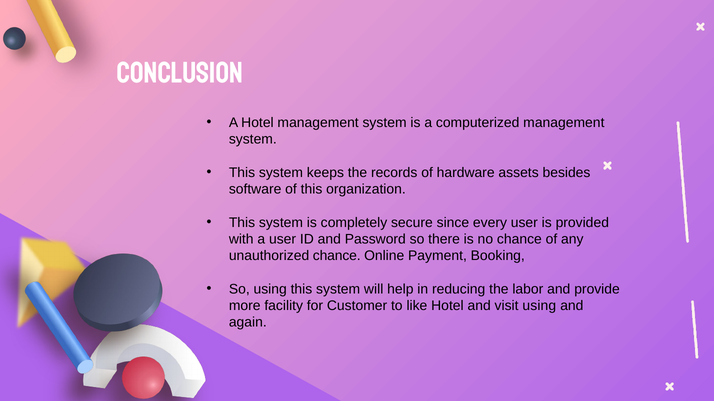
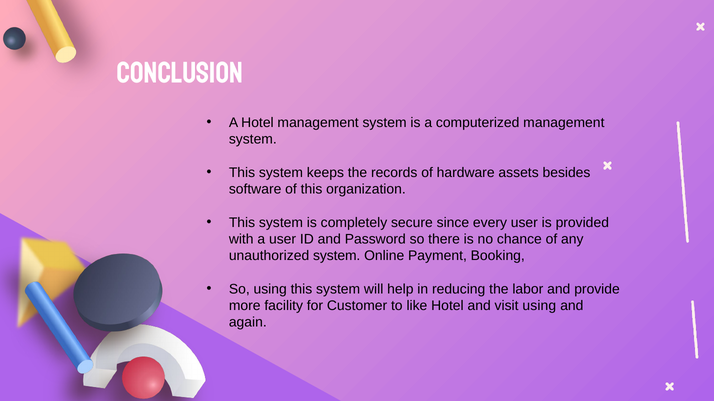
unauthorized chance: chance -> system
